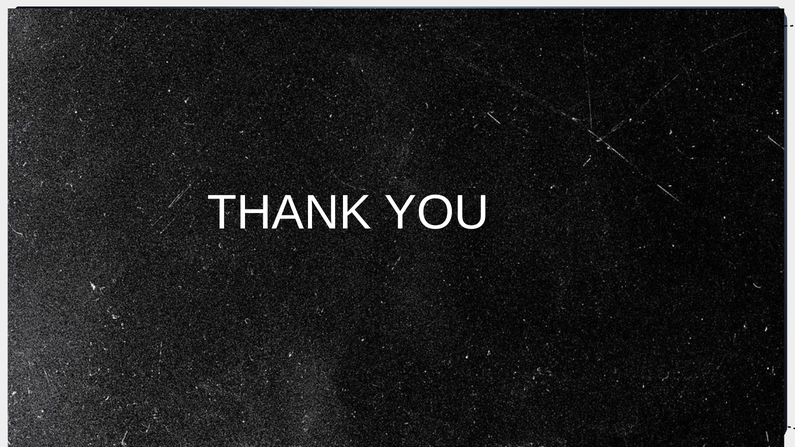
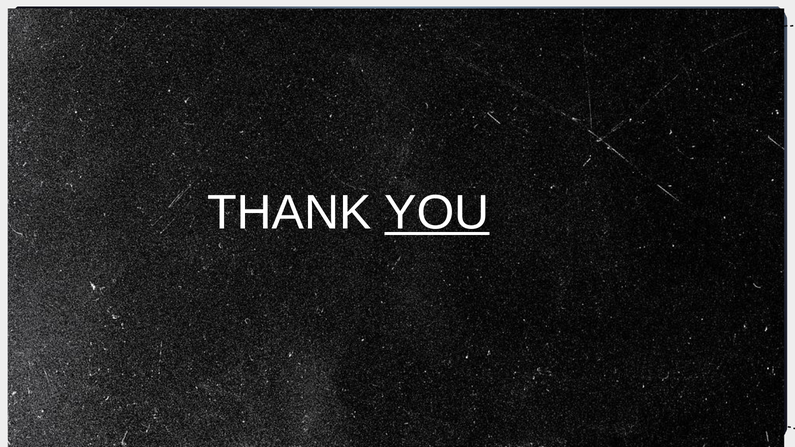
YOU underline: none -> present
